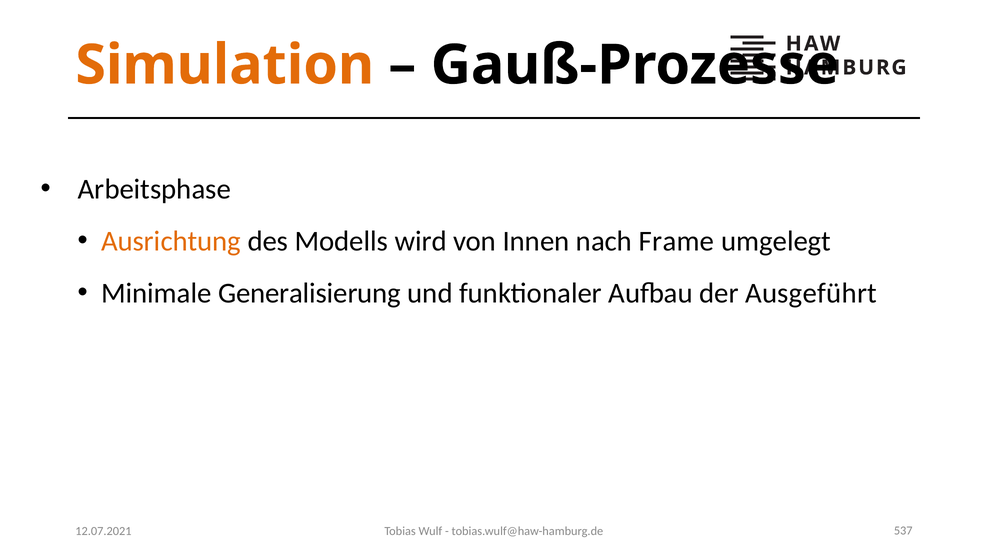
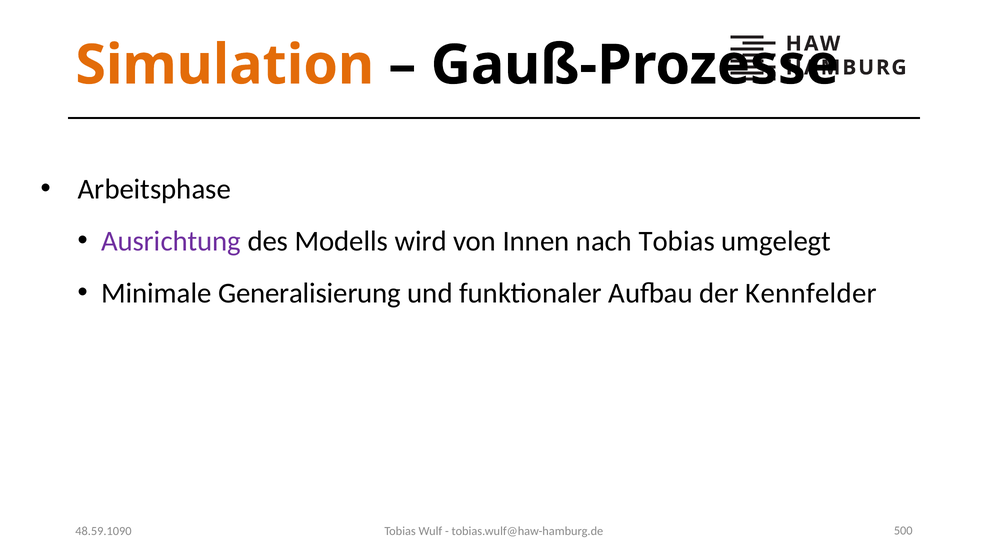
Ausrichtung colour: orange -> purple
nach Frame: Frame -> Tobias
Ausgeführt: Ausgeführt -> Kennfelder
12.07.2021: 12.07.2021 -> 48.59.1090
537: 537 -> 500
